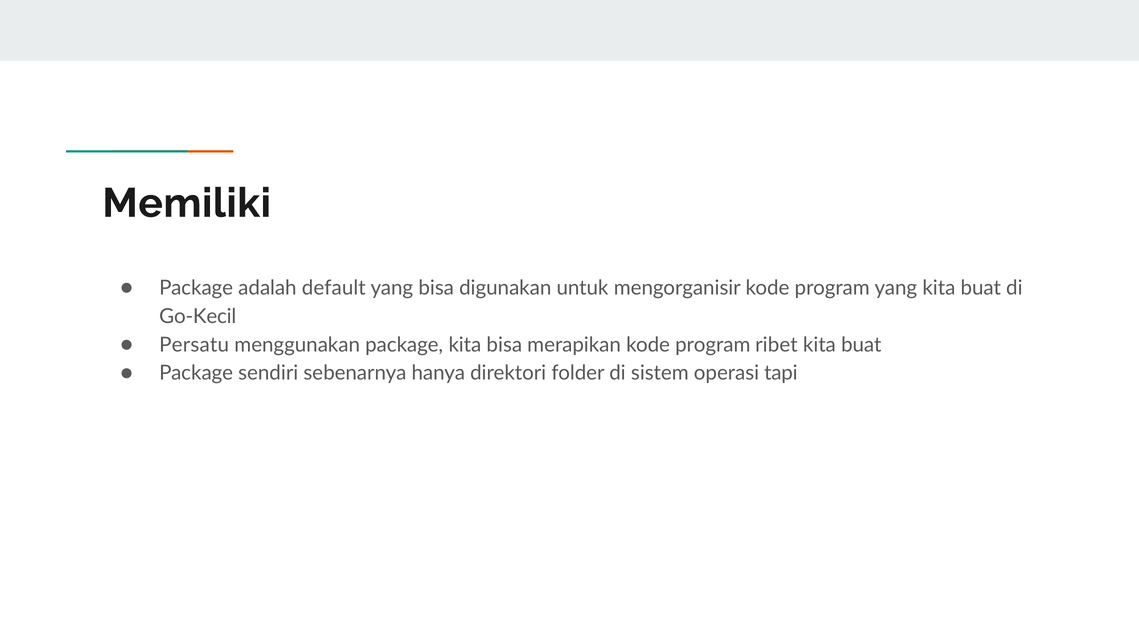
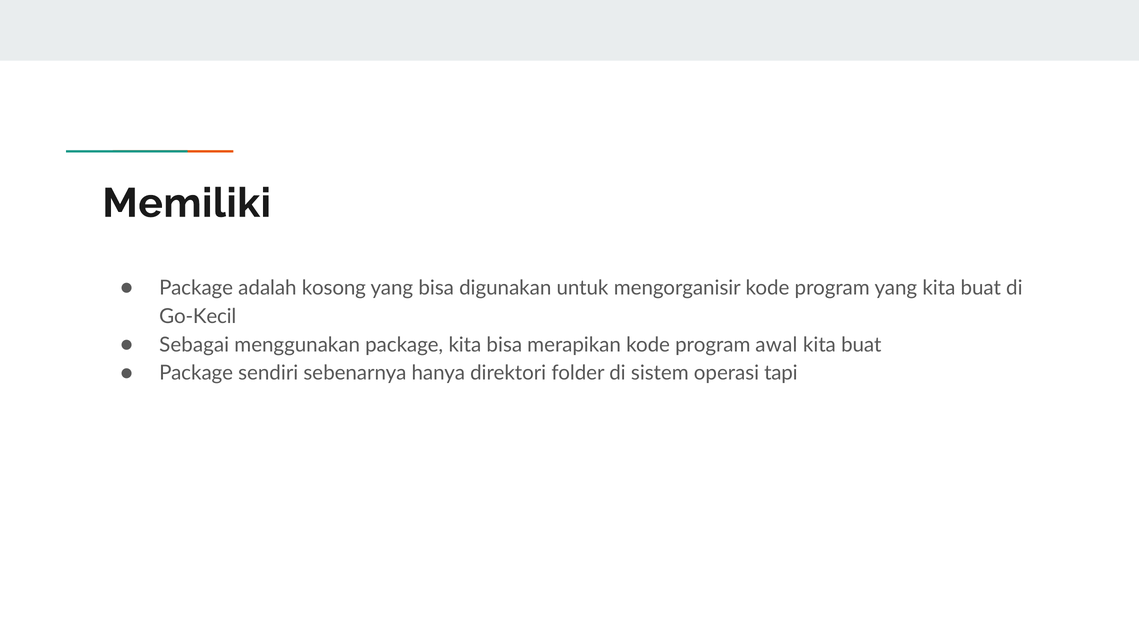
default: default -> kosong
Persatu: Persatu -> Sebagai
ribet: ribet -> awal
